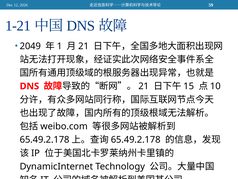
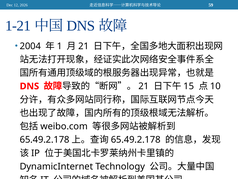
2049: 2049 -> 2004
